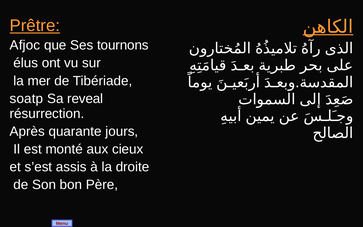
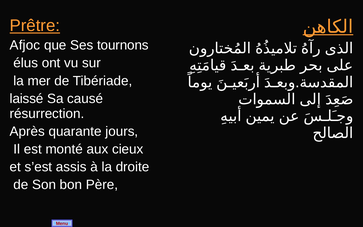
soatp: soatp -> laissé
reveal: reveal -> causé
